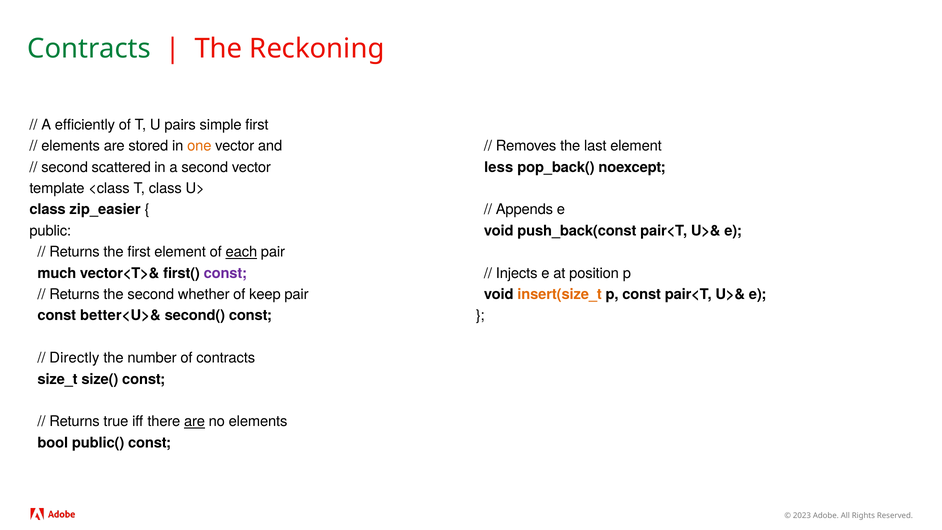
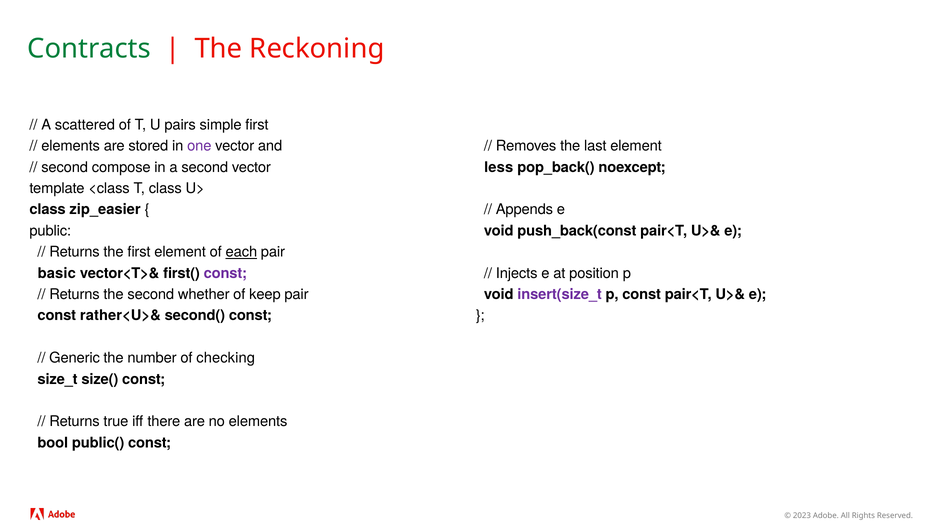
efficiently: efficiently -> scattered
one colour: orange -> purple
scattered: scattered -> compose
much: much -> basic
insert(size_t colour: orange -> purple
better<U>&: better<U>& -> rather<U>&
Directly: Directly -> Generic
of contracts: contracts -> checking
are at (195, 421) underline: present -> none
